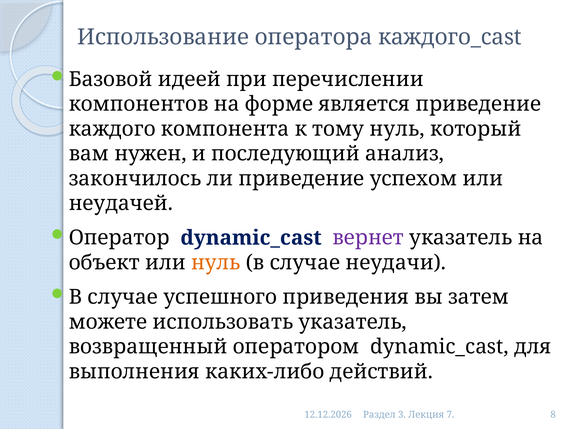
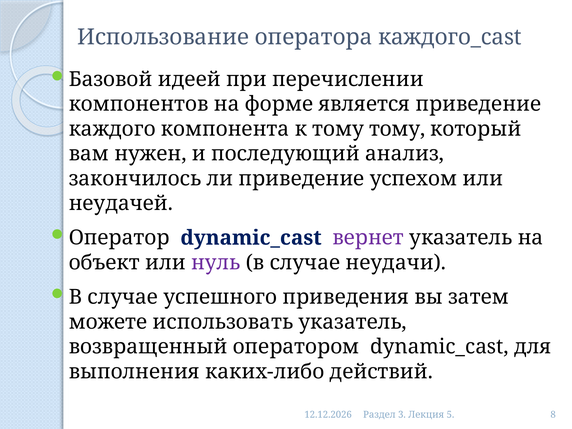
тому нуль: нуль -> тому
нуль at (216, 263) colour: orange -> purple
7: 7 -> 5
